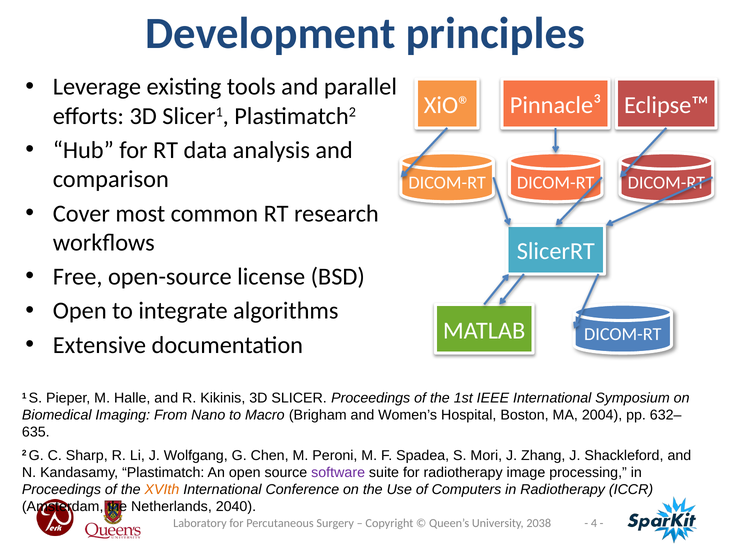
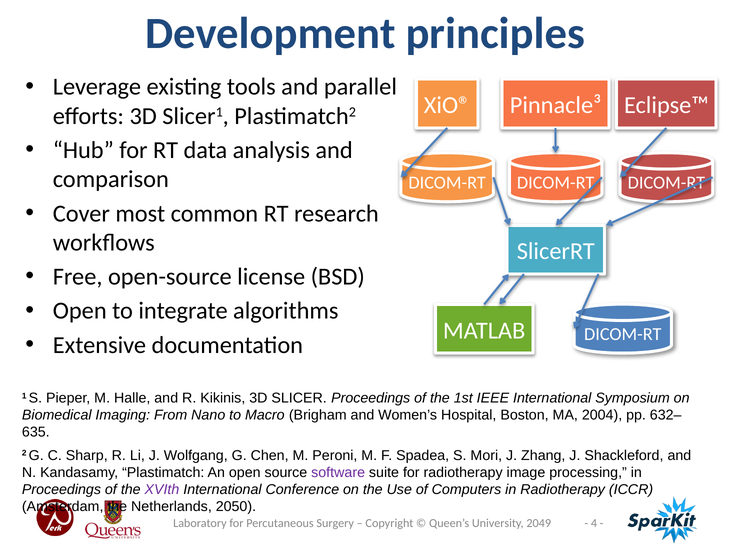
XVIth colour: orange -> purple
2040: 2040 -> 2050
2038: 2038 -> 2049
